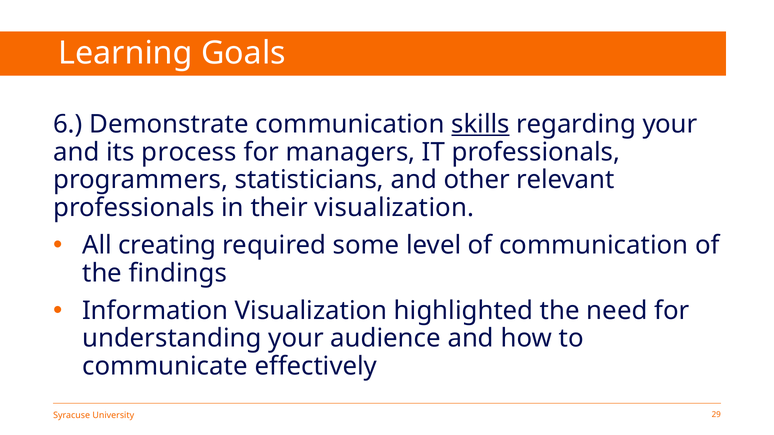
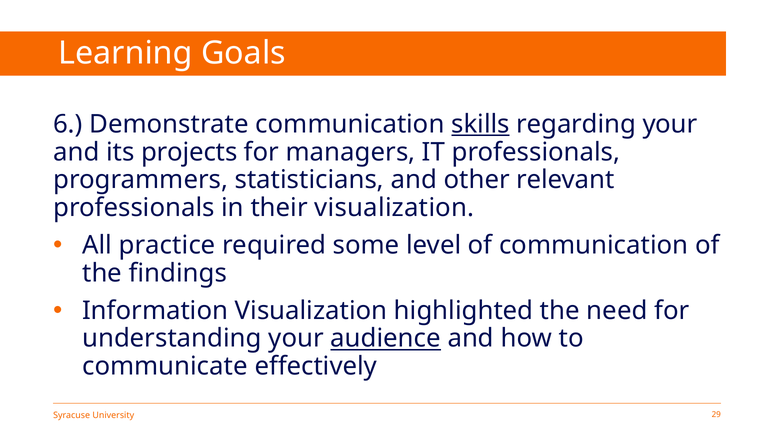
process: process -> projects
creating: creating -> practice
audience underline: none -> present
